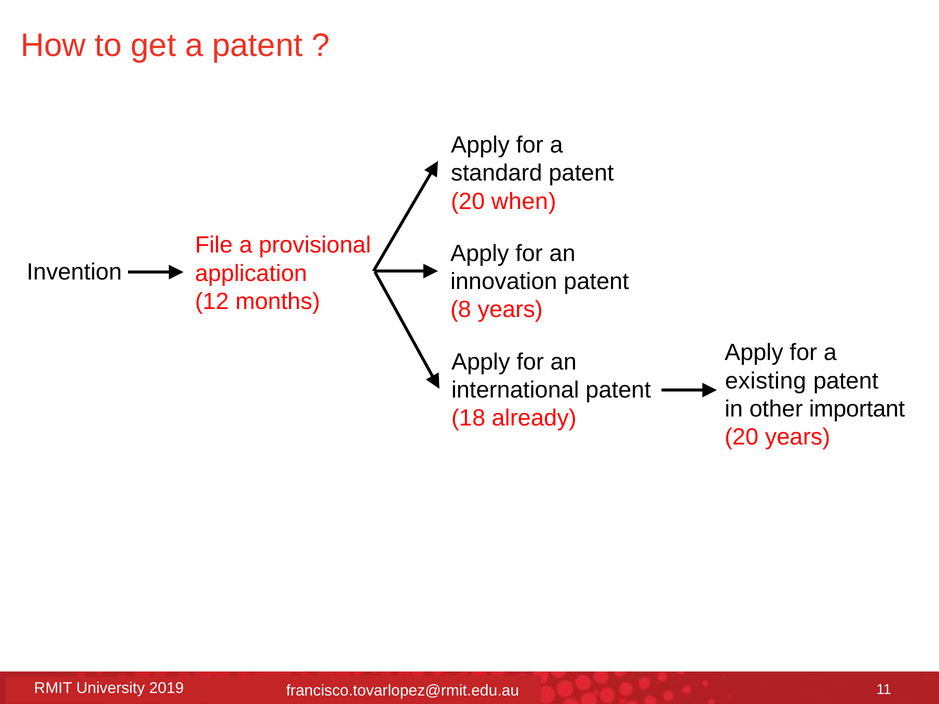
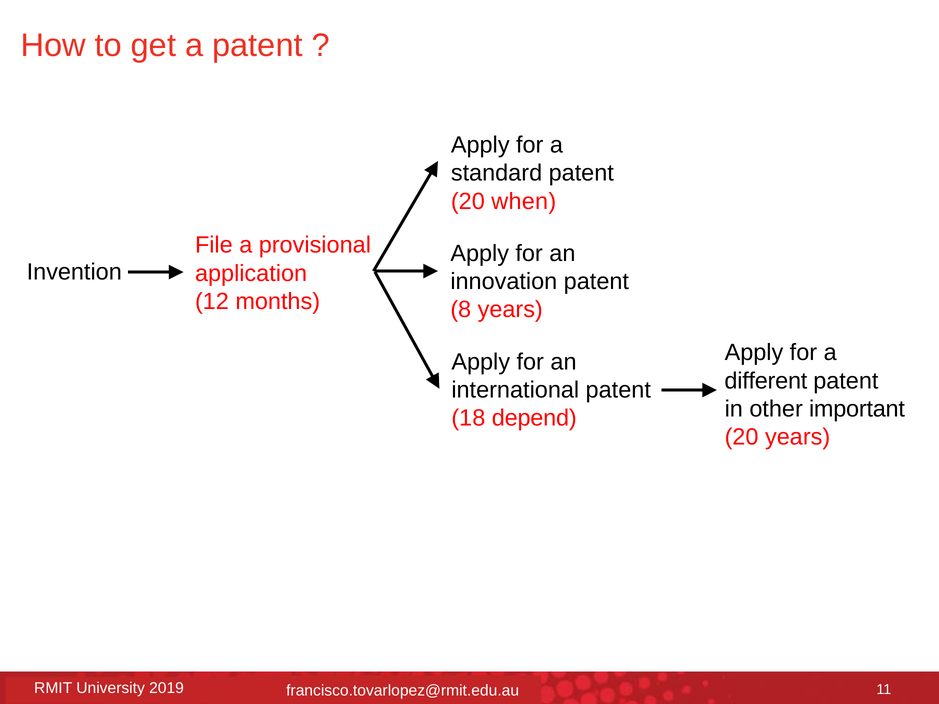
existing: existing -> different
already: already -> depend
